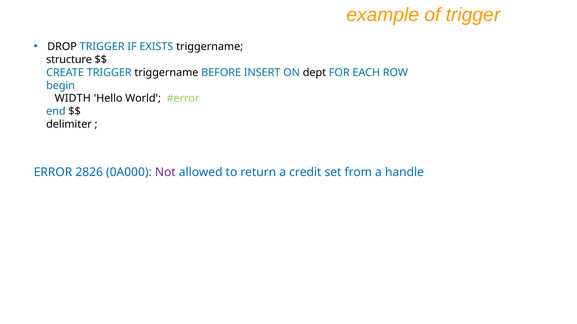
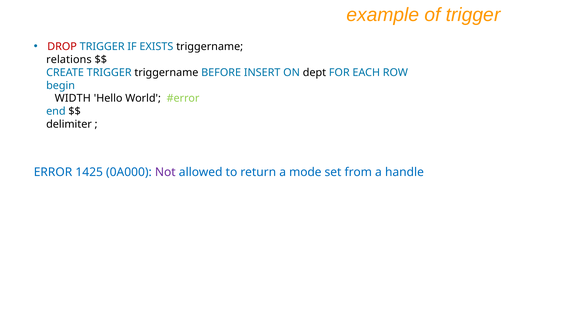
DROP colour: black -> red
structure: structure -> relations
2826: 2826 -> 1425
credit: credit -> mode
